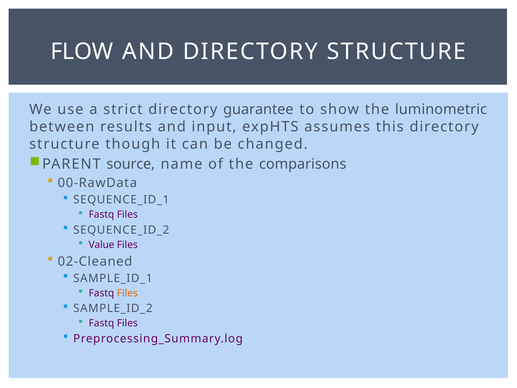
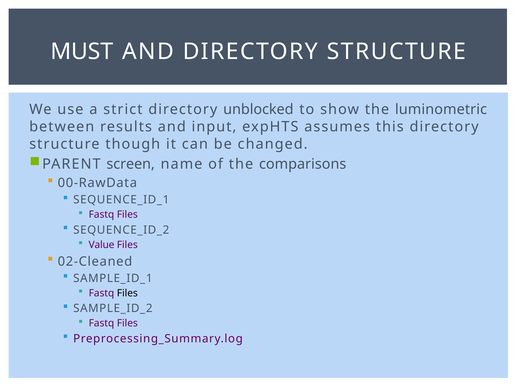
FLOW: FLOW -> MUST
guarantee: guarantee -> unblocked
source: source -> screen
Files at (127, 293) colour: orange -> black
